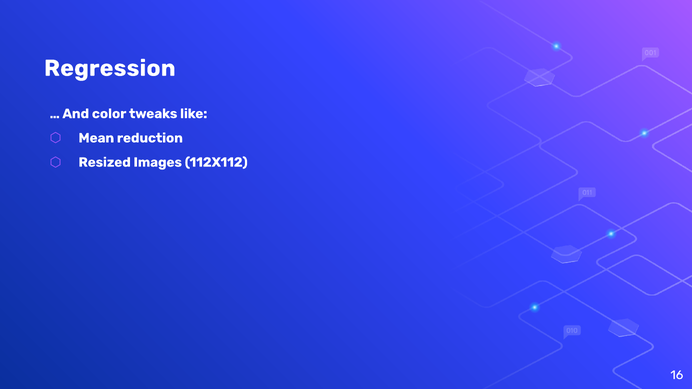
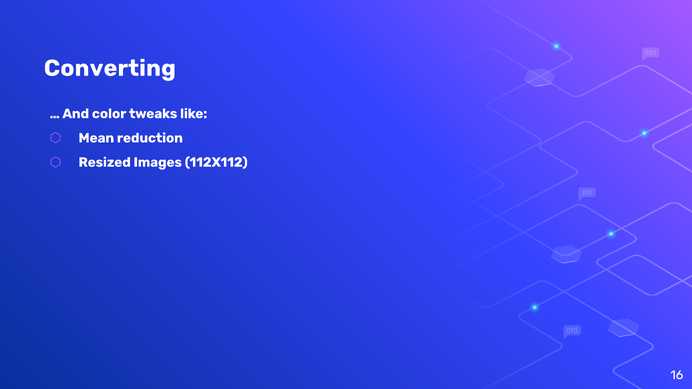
Regression: Regression -> Converting
